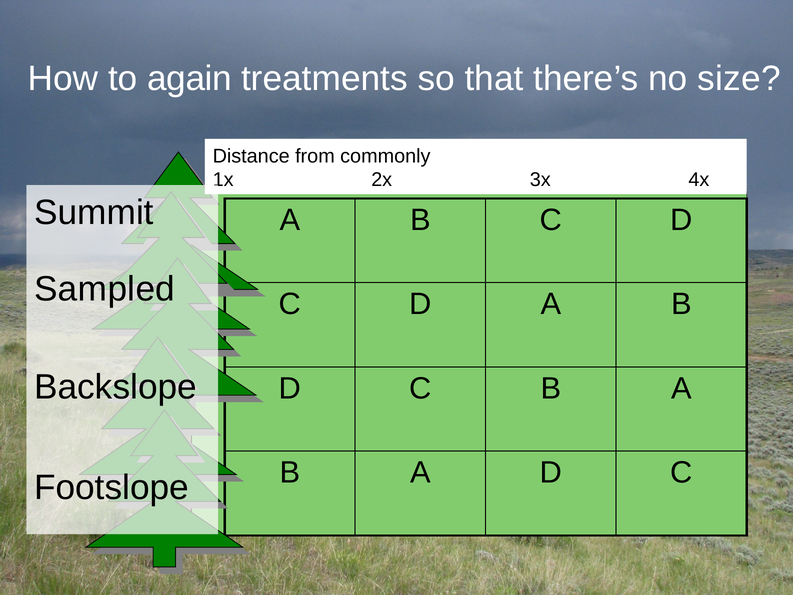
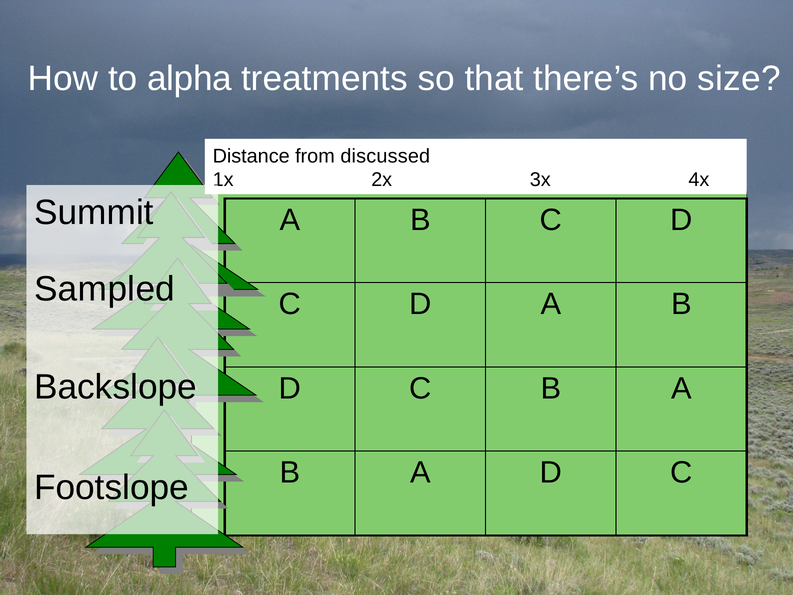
again: again -> alpha
commonly: commonly -> discussed
